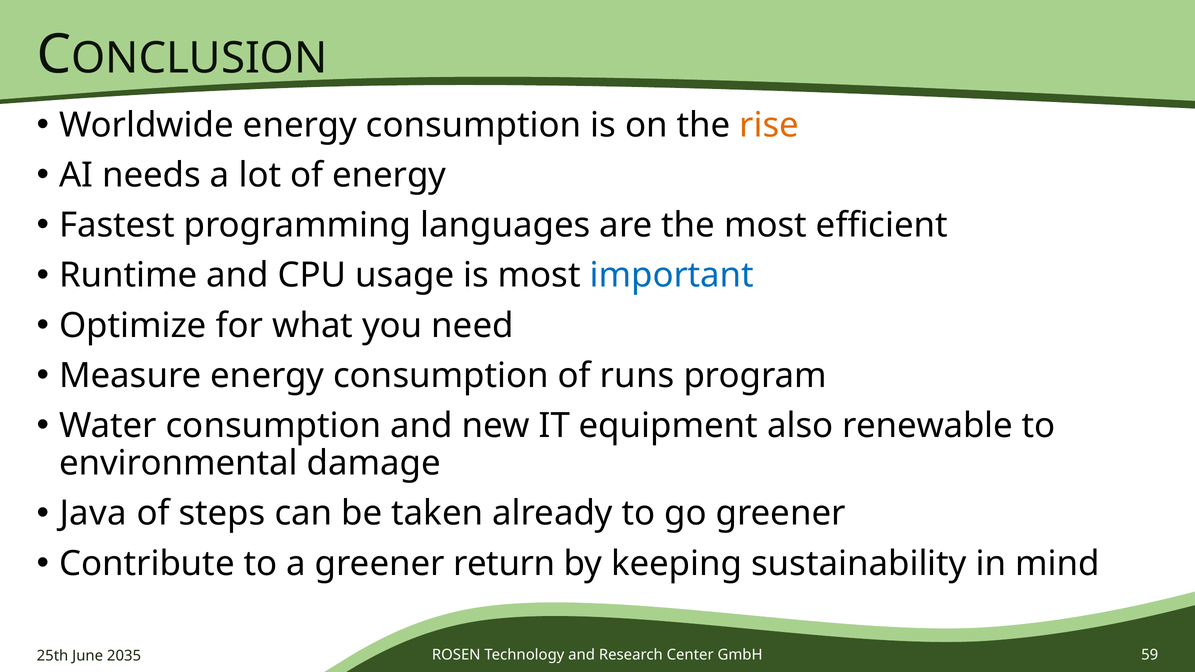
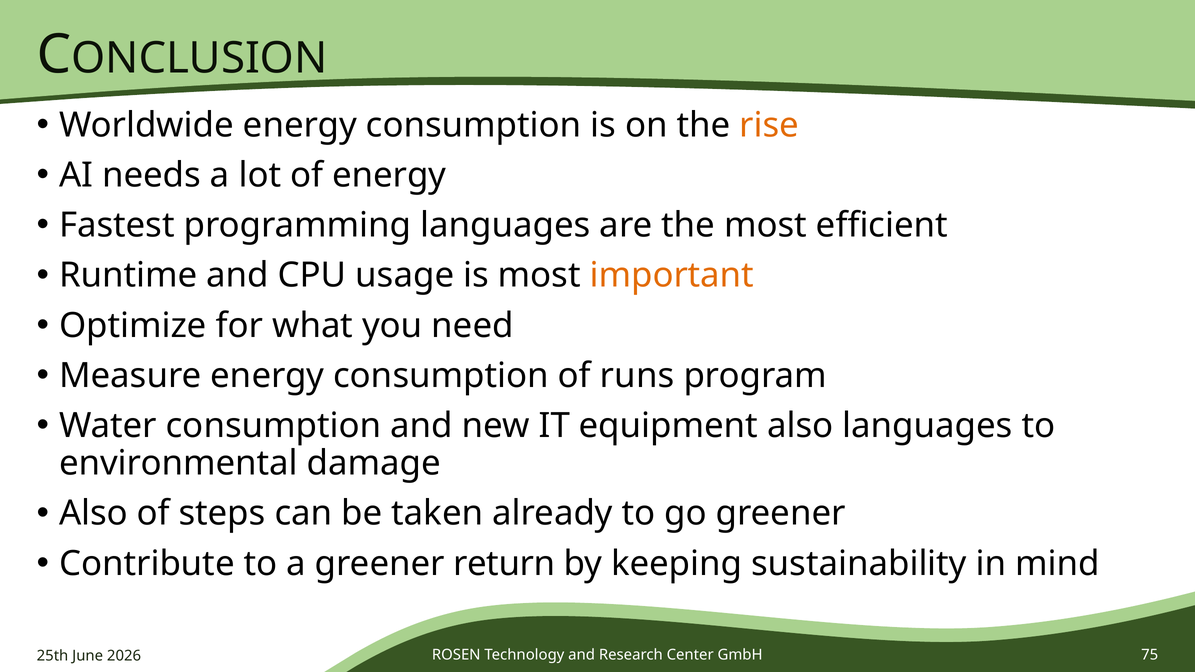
important colour: blue -> orange
also renewable: renewable -> languages
Java at (93, 514): Java -> Also
59: 59 -> 75
2035: 2035 -> 2026
